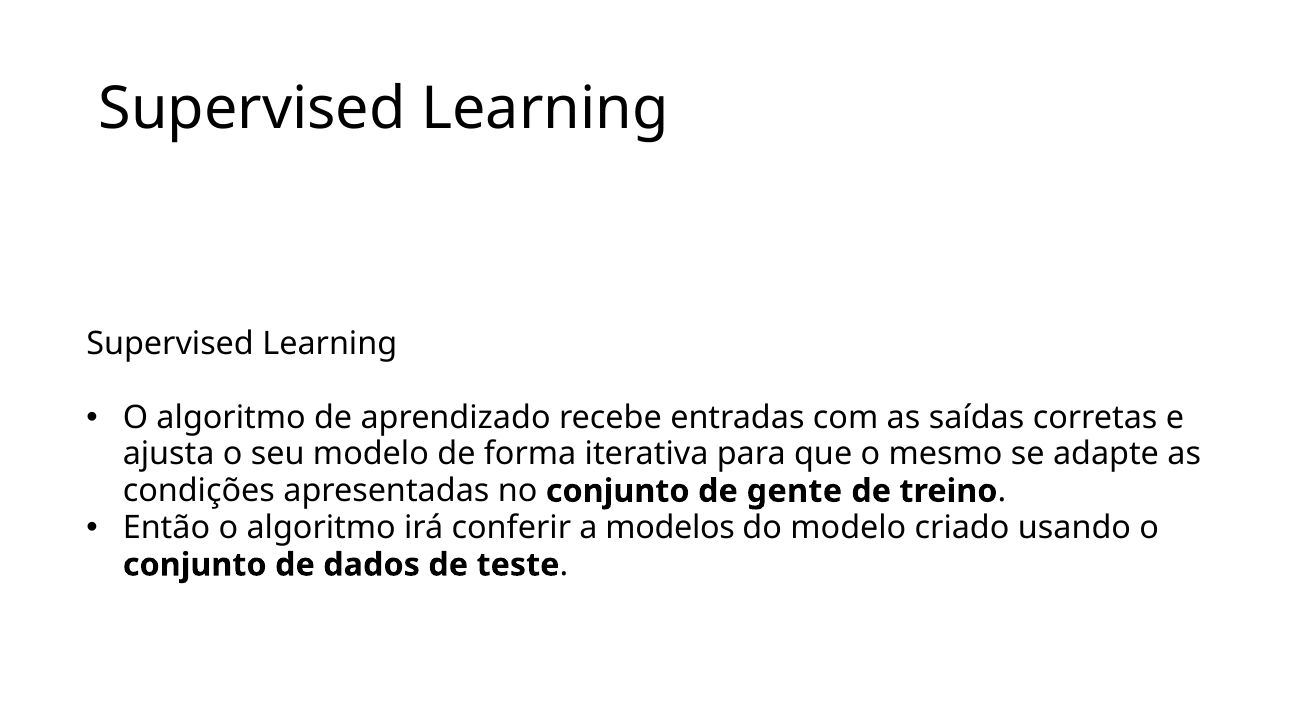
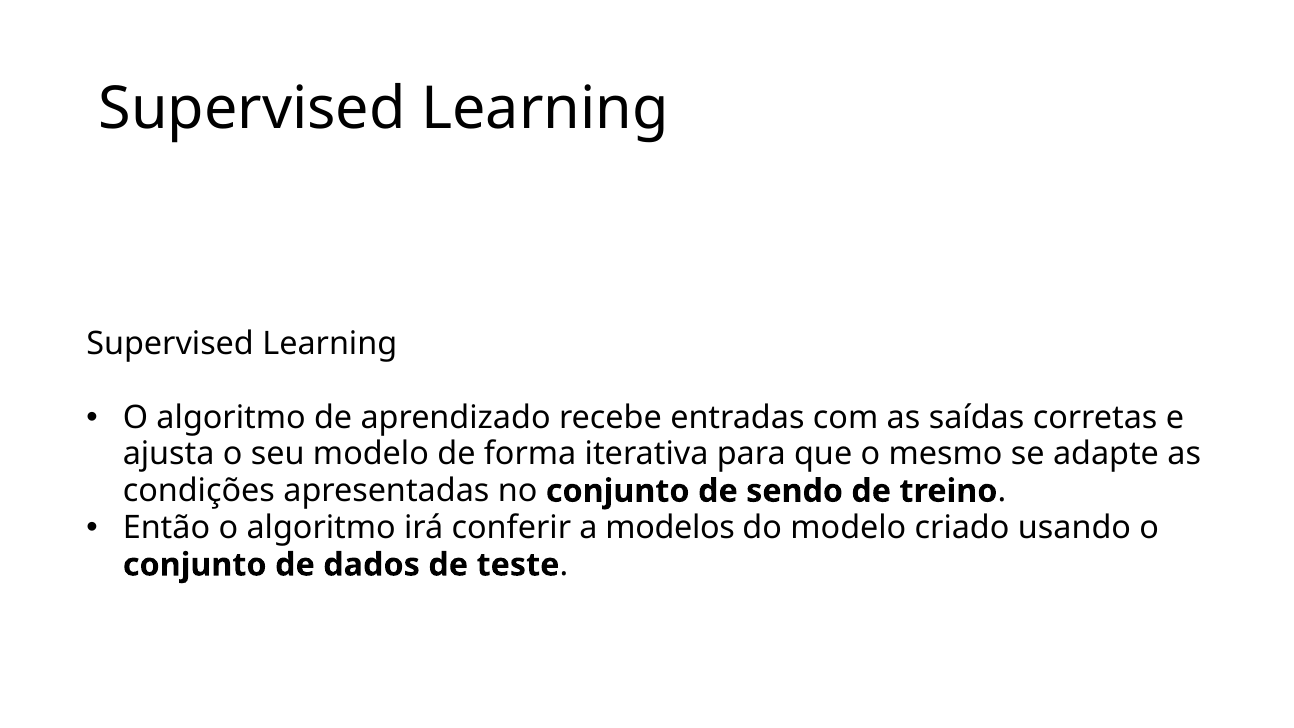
gente: gente -> sendo
